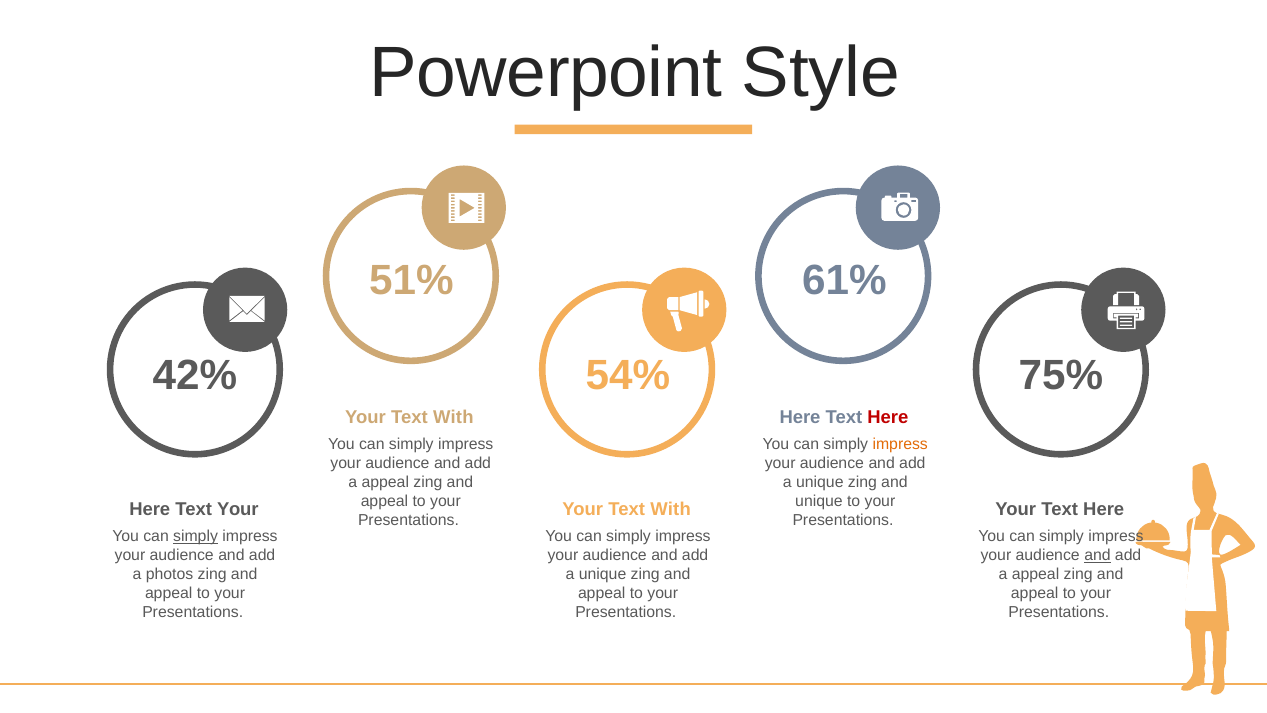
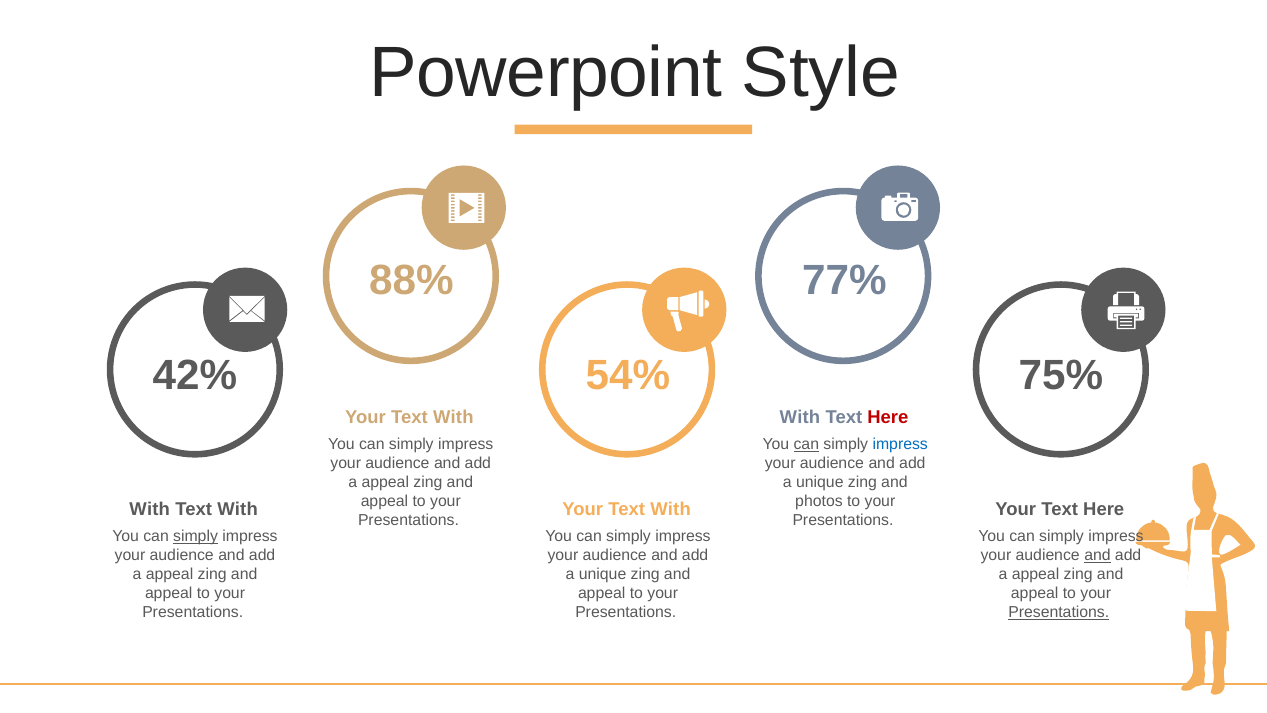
51%: 51% -> 88%
61%: 61% -> 77%
Here at (800, 417): Here -> With
can at (806, 444) underline: none -> present
impress at (900, 444) colour: orange -> blue
unique at (819, 501): unique -> photos
Here at (150, 509): Here -> With
Your at (238, 509): Your -> With
photos at (170, 574): photos -> appeal
Presentations at (1059, 612) underline: none -> present
